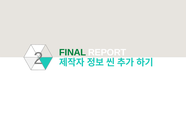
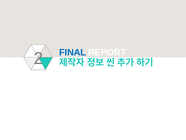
FINAL colour: green -> blue
